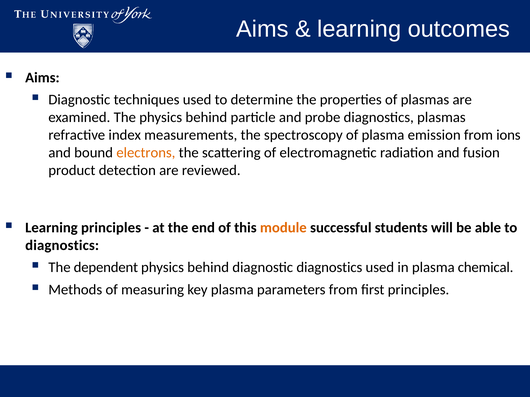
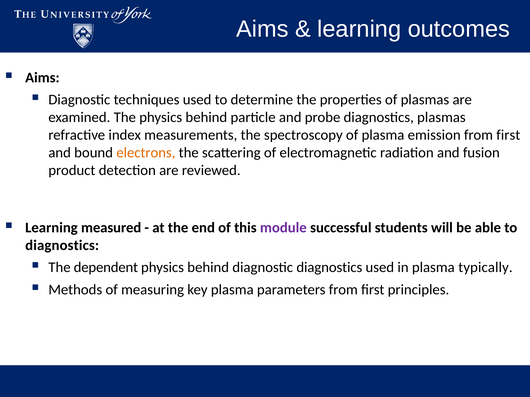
emission from ions: ions -> first
Learning principles: principles -> measured
module colour: orange -> purple
chemical: chemical -> typically
